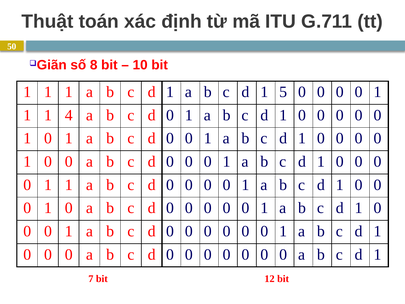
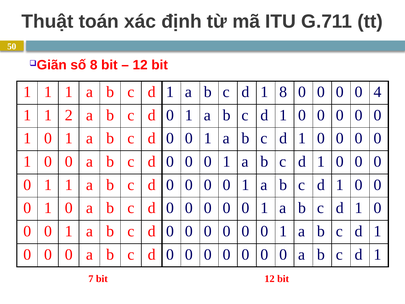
10 at (140, 65): 10 -> 12
1 5: 5 -> 8
1 at (377, 92): 1 -> 4
4: 4 -> 2
